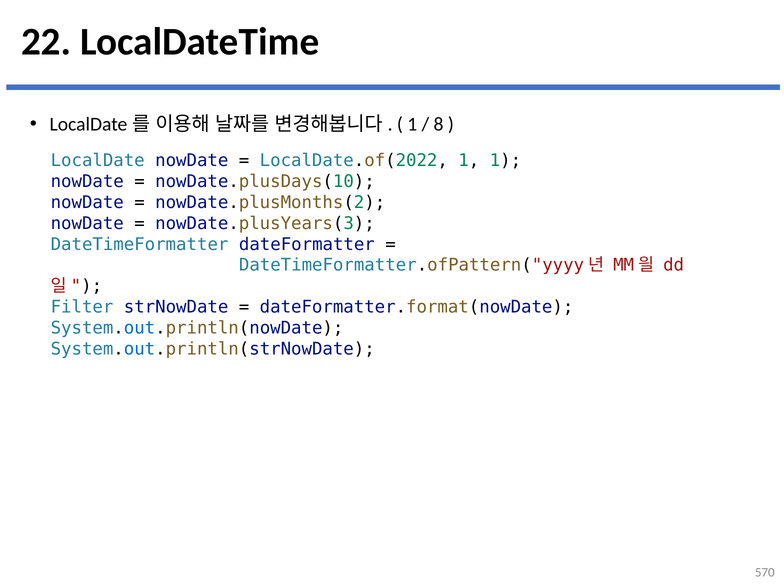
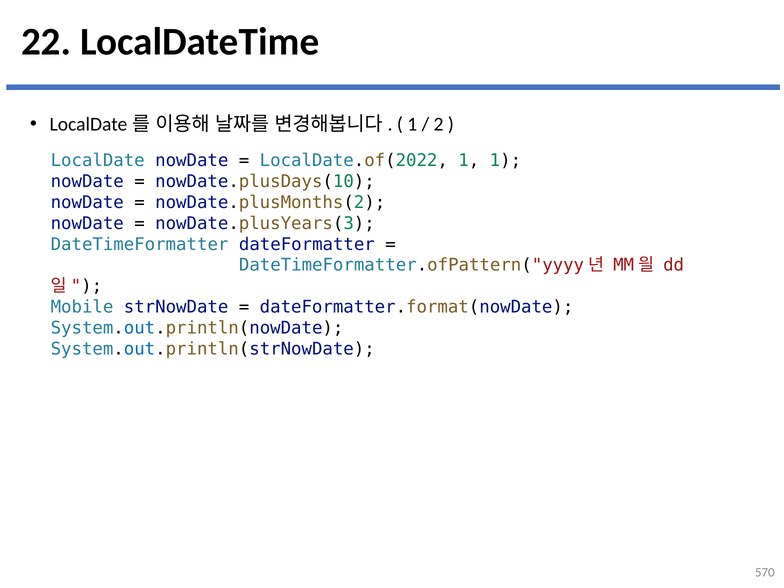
8: 8 -> 2
Filter: Filter -> Mobile
